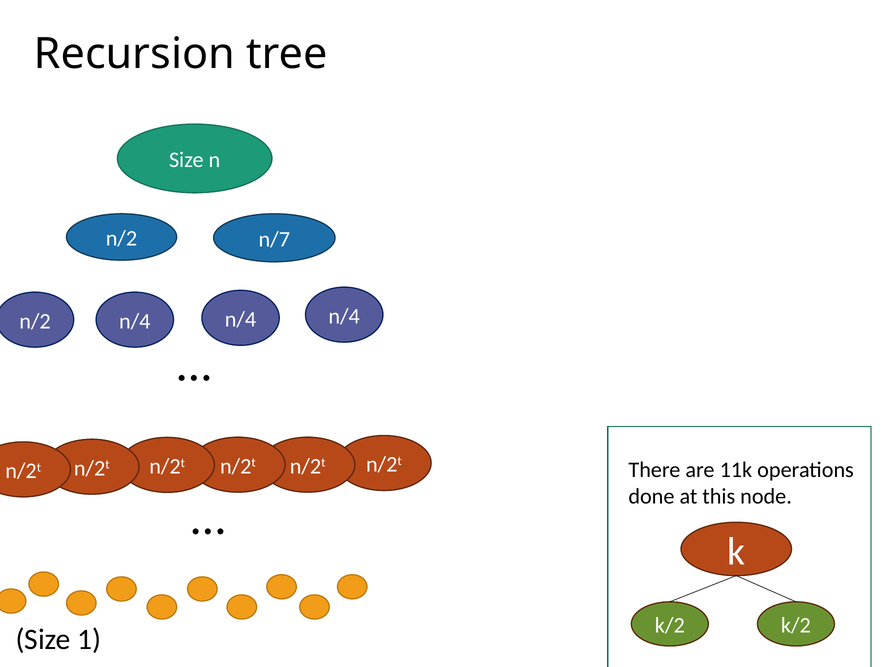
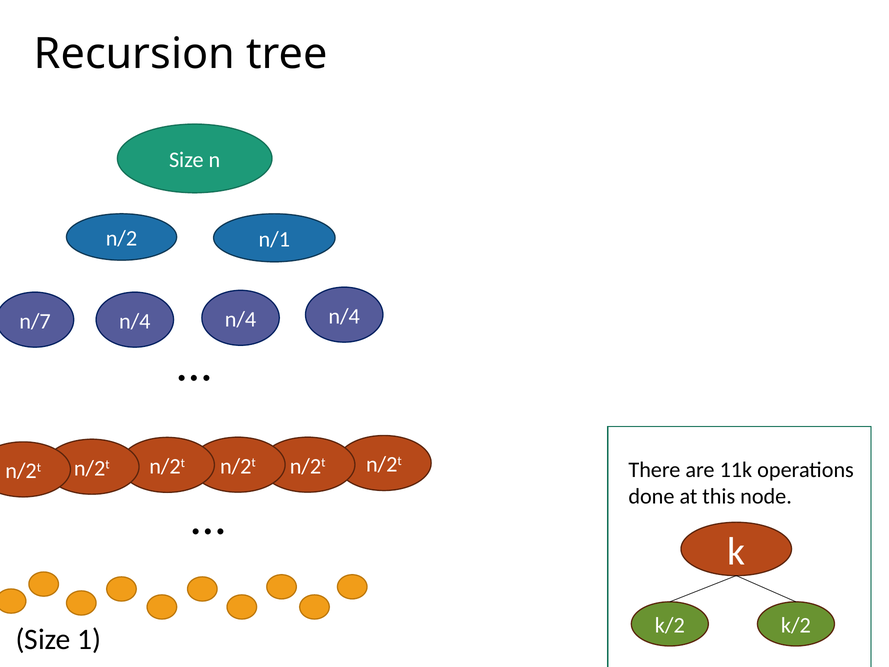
n/7: n/7 -> n/1
n/2 at (35, 321): n/2 -> n/7
